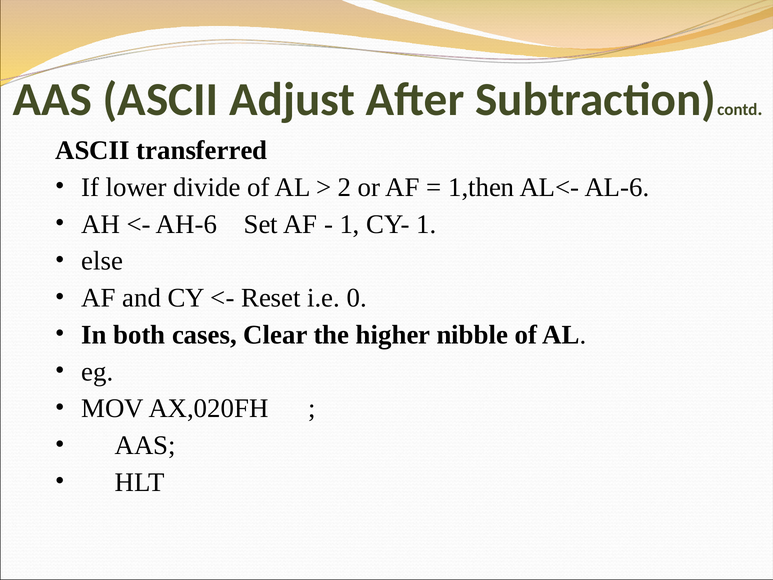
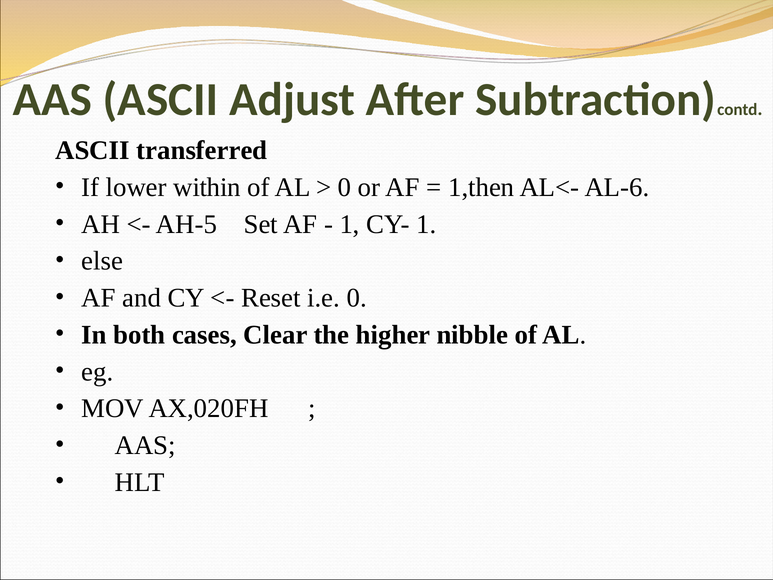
divide: divide -> within
2 at (345, 187): 2 -> 0
AH-6: AH-6 -> AH-5
